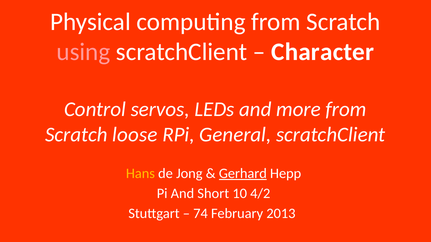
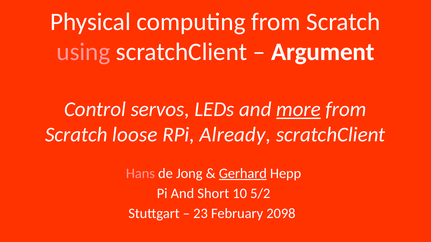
Character: Character -> Argument
more underline: none -> present
General: General -> Already
Hans colour: yellow -> pink
4/2: 4/2 -> 5/2
74: 74 -> 23
2013: 2013 -> 2098
